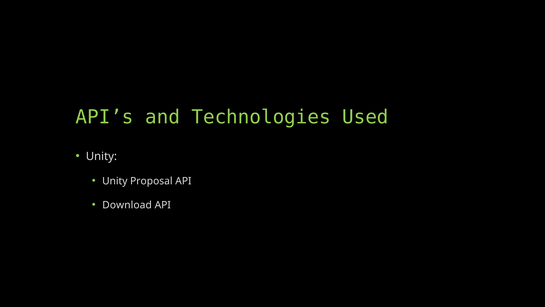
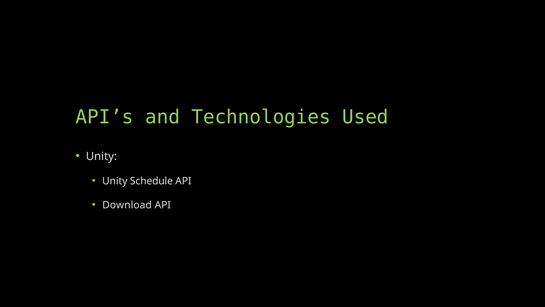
Proposal: Proposal -> Schedule
